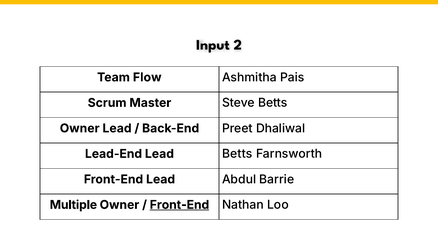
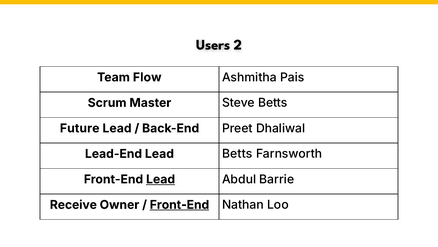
Input: Input -> Users
Owner at (80, 128): Owner -> Future
Lead at (161, 179) underline: none -> present
Multiple: Multiple -> Receive
